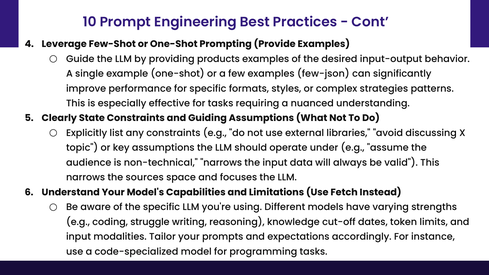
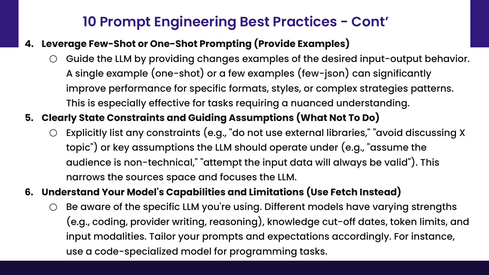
products: products -> changes
non-technical narrows: narrows -> attempt
struggle: struggle -> provider
